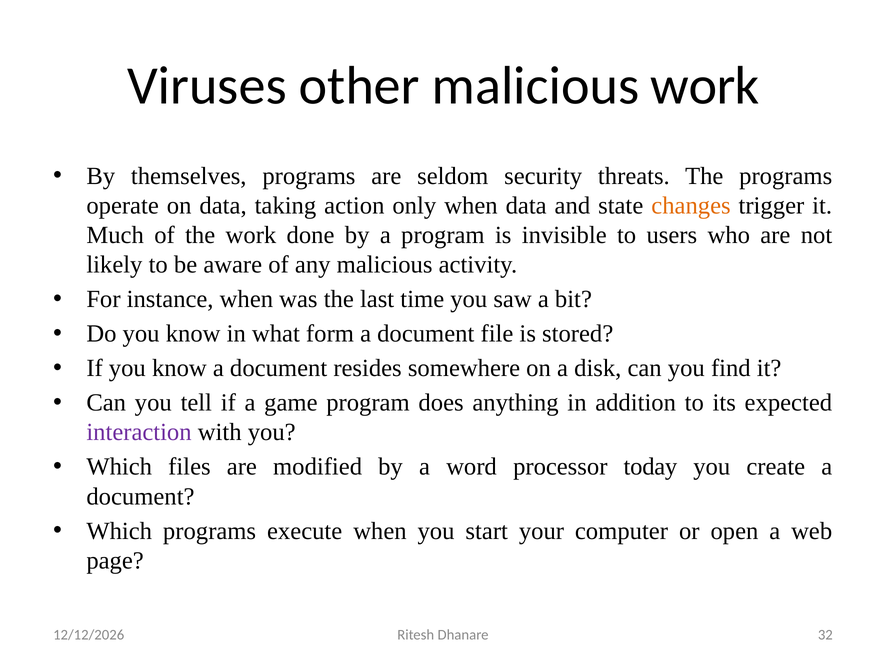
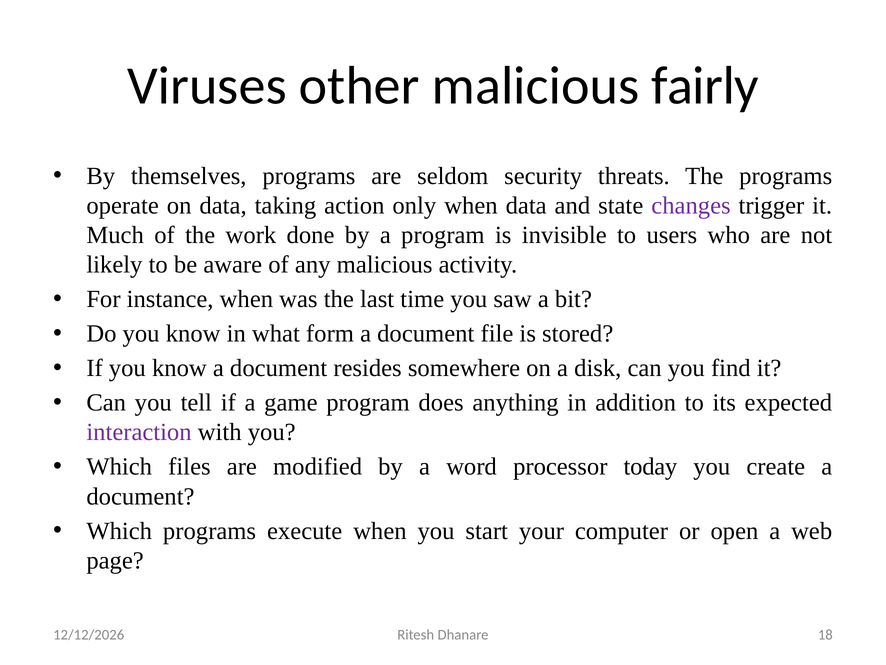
malicious work: work -> fairly
changes colour: orange -> purple
32: 32 -> 18
